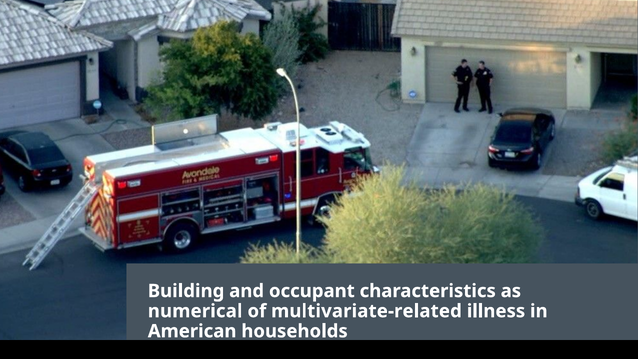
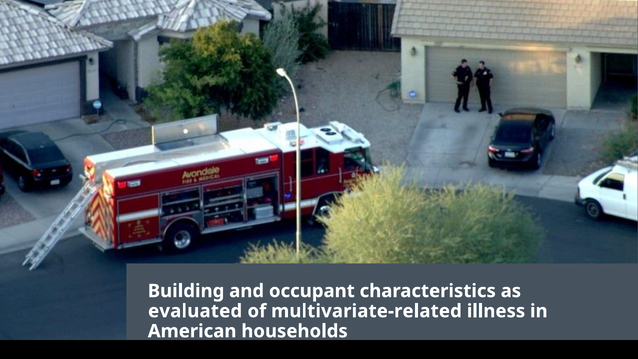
numerical: numerical -> evaluated
